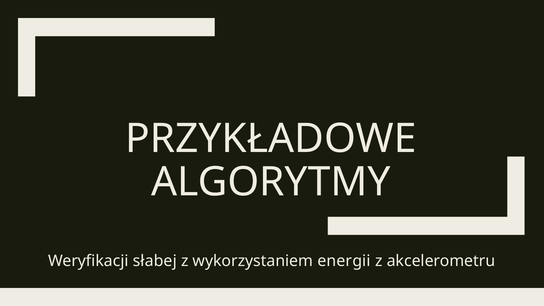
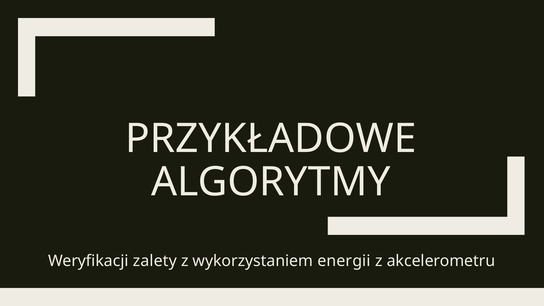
słabej: słabej -> zalety
